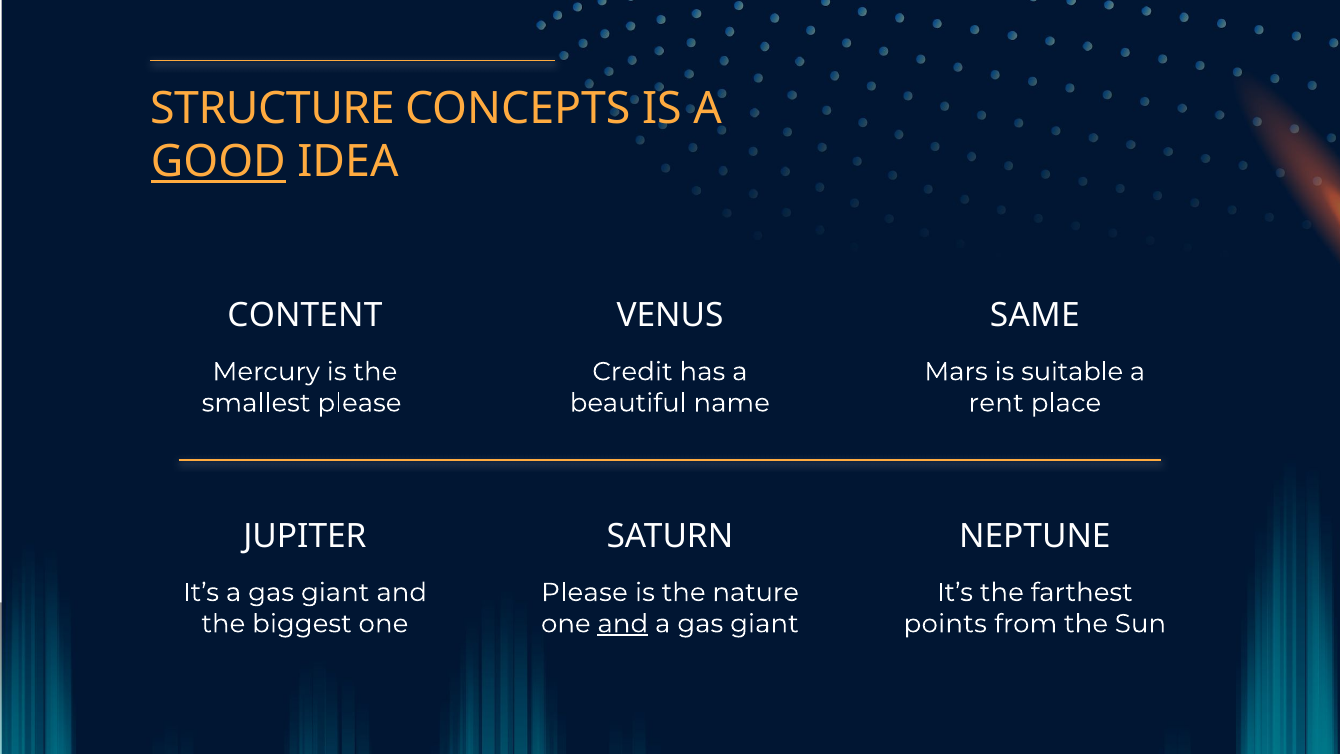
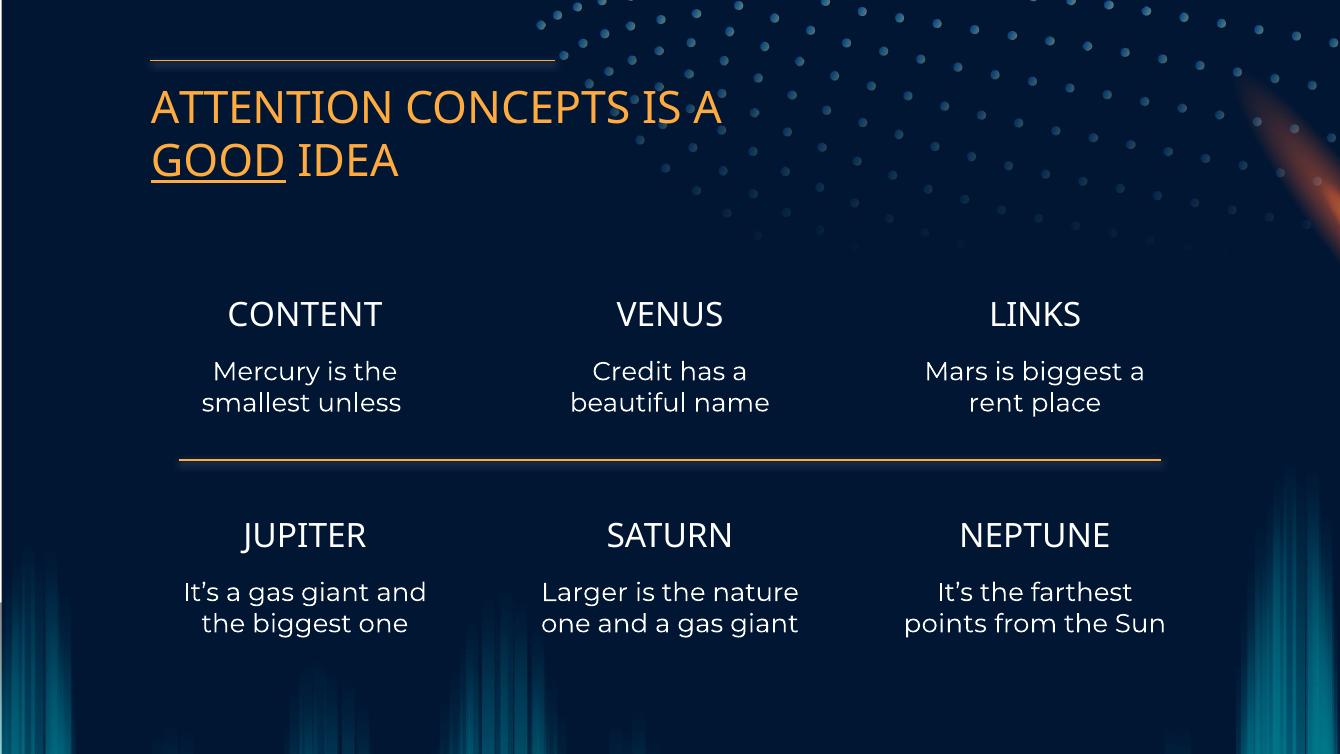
STRUCTURE: STRUCTURE -> ATTENTION
SAME: SAME -> LINKS
is suitable: suitable -> biggest
smallest please: please -> unless
Please at (584, 592): Please -> Larger
and at (623, 624) underline: present -> none
